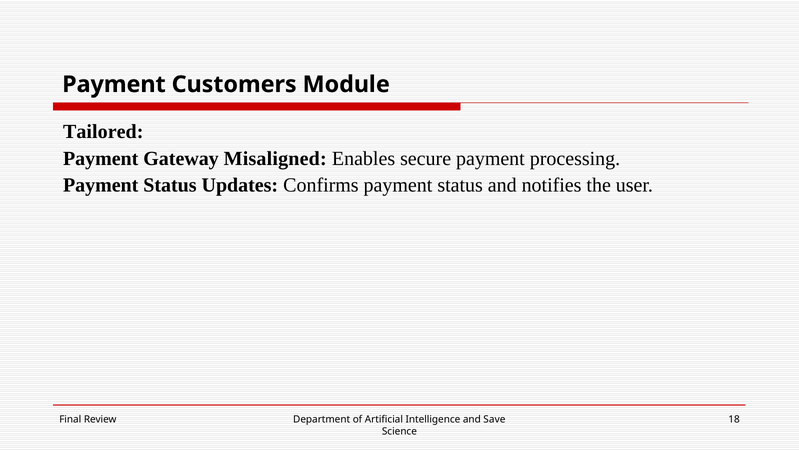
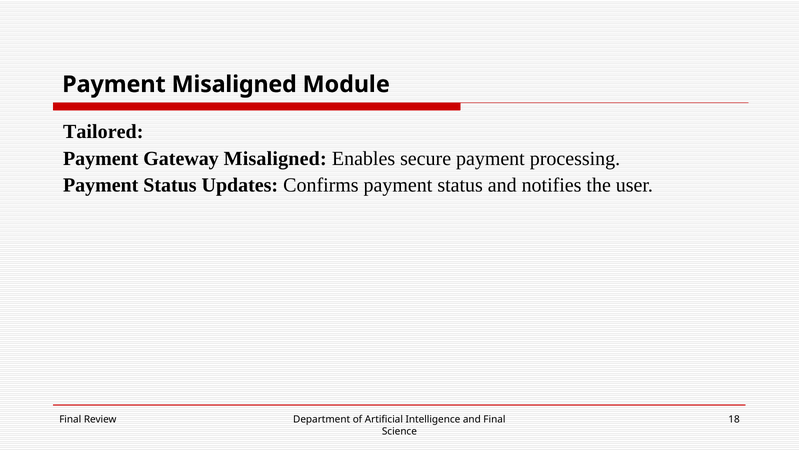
Payment Customers: Customers -> Misaligned
and Save: Save -> Final
